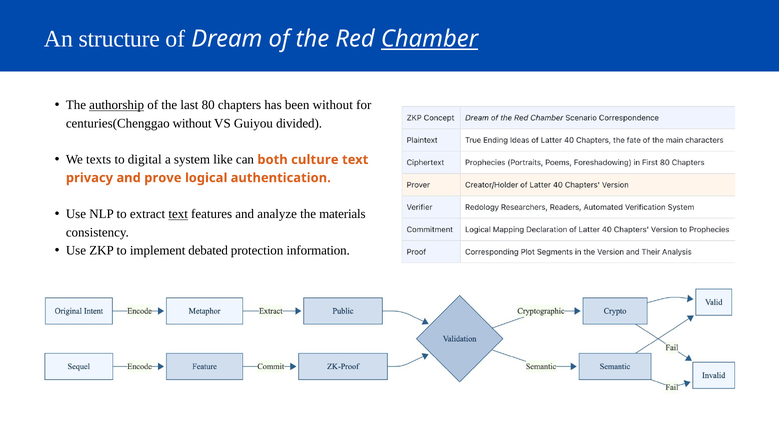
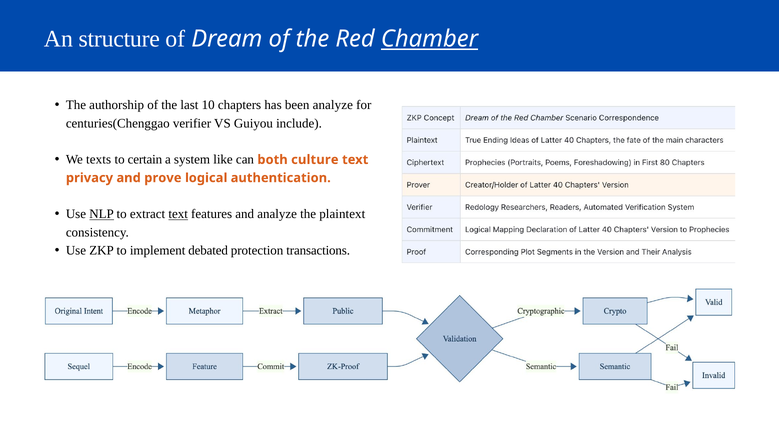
authorship underline: present -> none
80: 80 -> 10
been without: without -> analyze
centuries(Chenggao without: without -> verifier
divided: divided -> include
digital: digital -> certain
NLP underline: none -> present
materials: materials -> plaintext
information: information -> transactions
